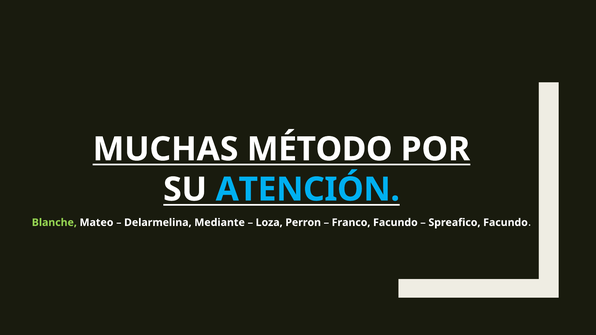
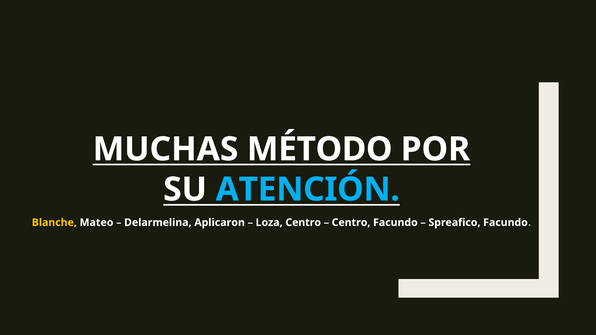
Blanche colour: light green -> yellow
Mediante: Mediante -> Aplicaron
Loza Perron: Perron -> Centro
Franco at (351, 223): Franco -> Centro
